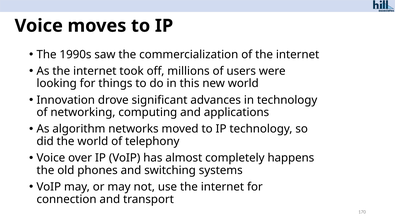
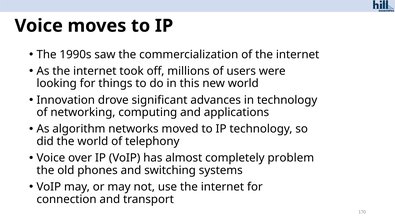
happens: happens -> problem
